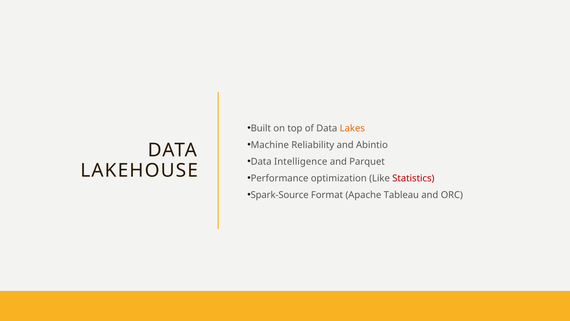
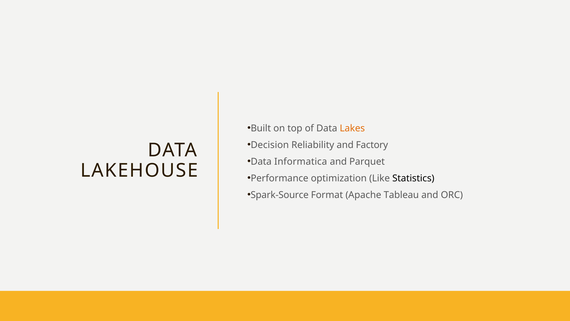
Machine: Machine -> Decision
Abintio: Abintio -> Factory
Intelligence: Intelligence -> Informatica
Statistics colour: red -> black
